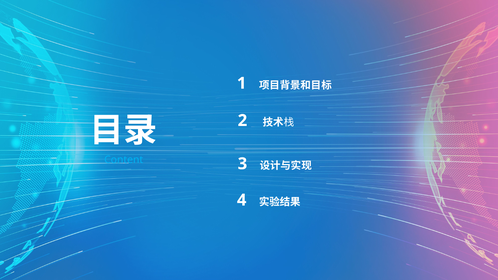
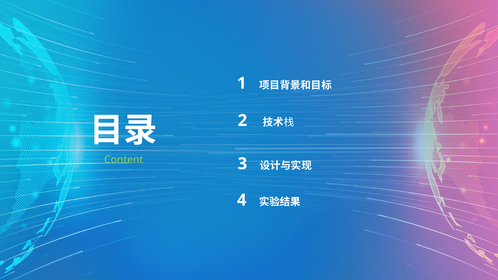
Content colour: light blue -> light green
